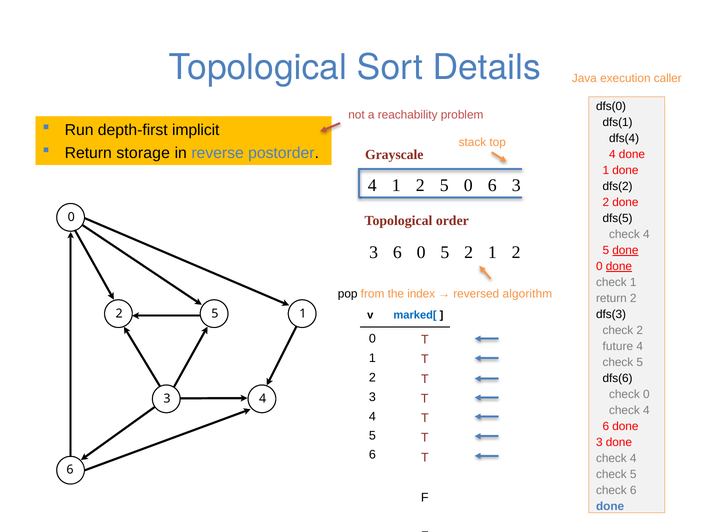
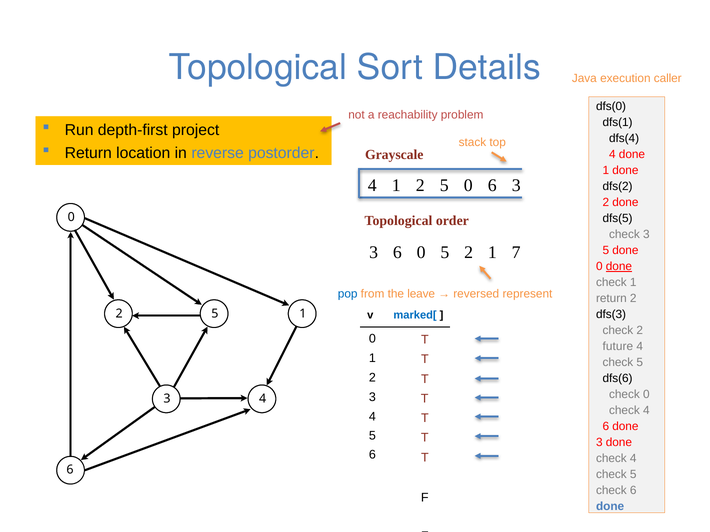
implicit: implicit -> project
storage: storage -> location
4 at (646, 235): 4 -> 3
2 1 2: 2 -> 7
done at (625, 251) underline: present -> none
pop colour: black -> blue
index: index -> leave
algorithm: algorithm -> represent
